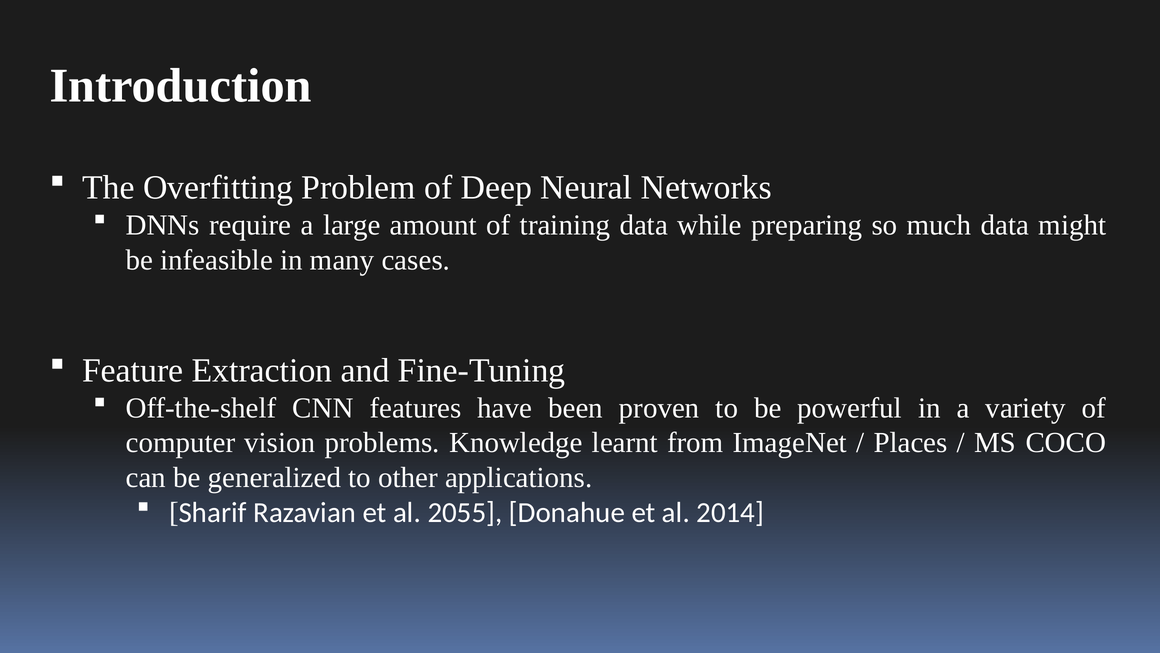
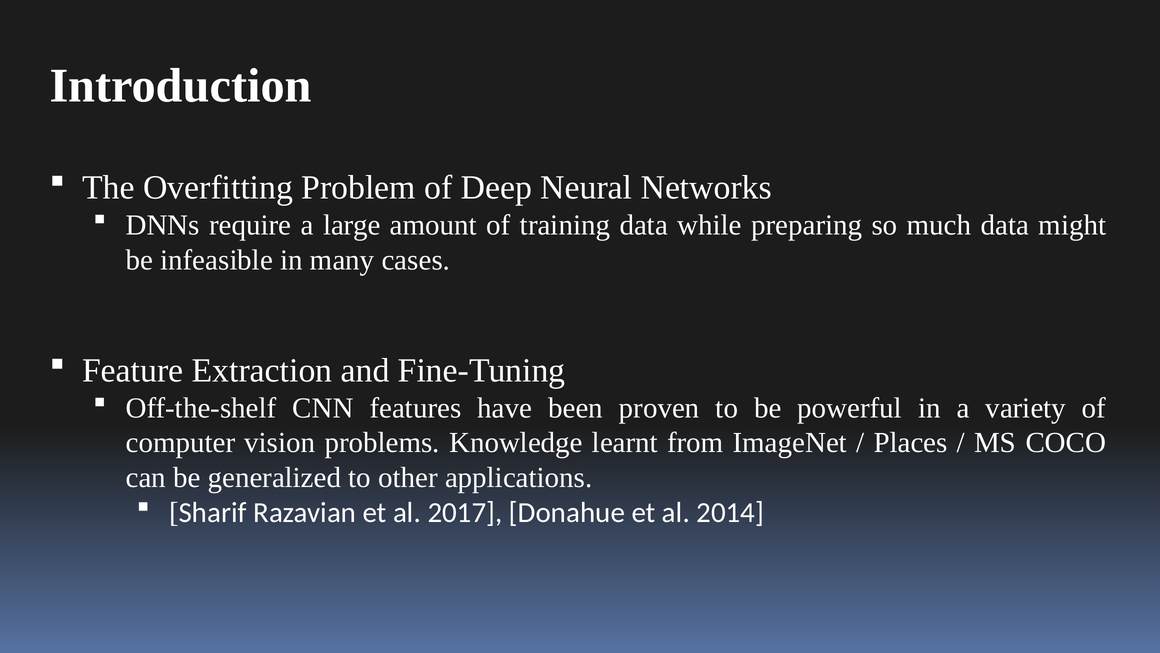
2055: 2055 -> 2017
